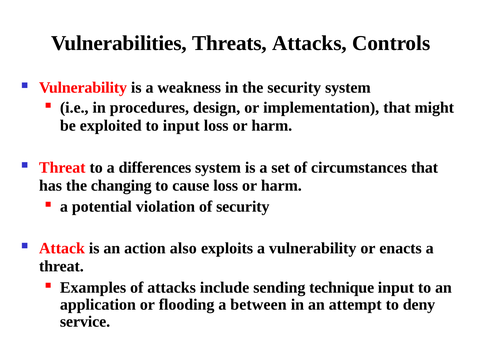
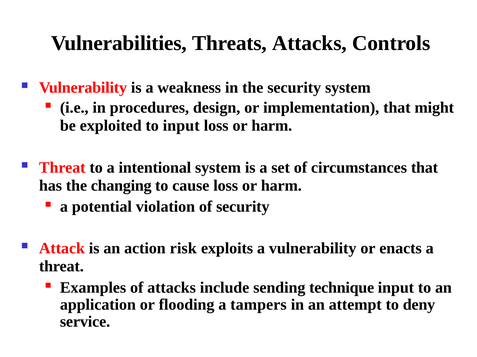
differences: differences -> intentional
also: also -> risk
between: between -> tampers
